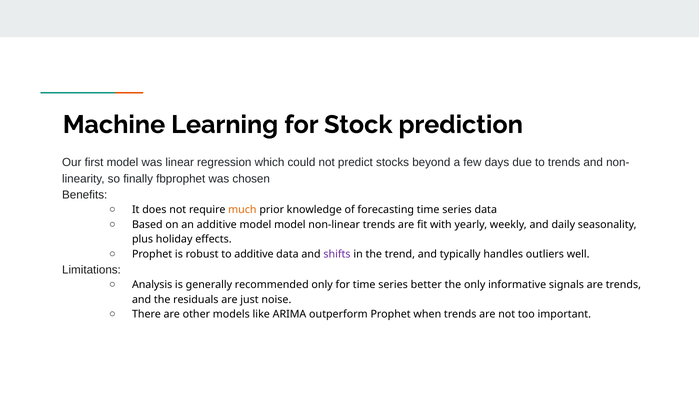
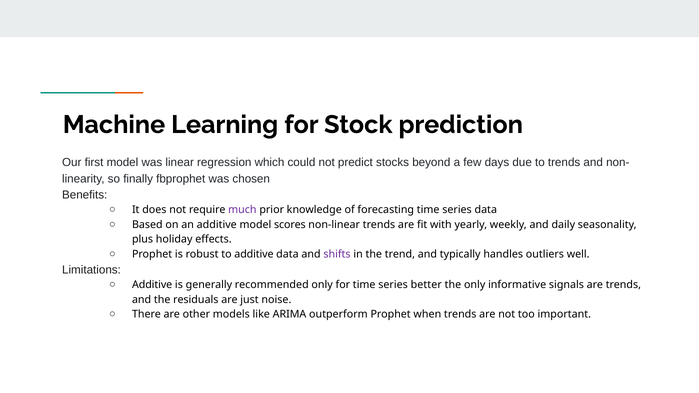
much colour: orange -> purple
model model: model -> scores
Analysis at (152, 285): Analysis -> Additive
